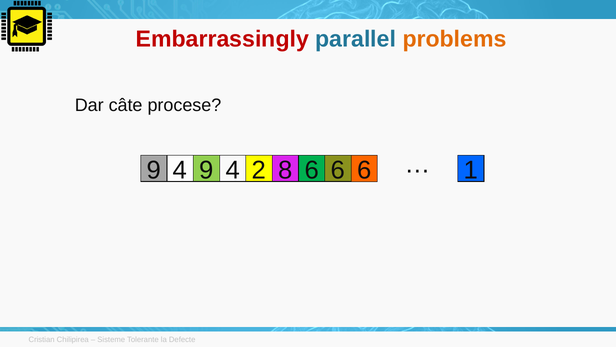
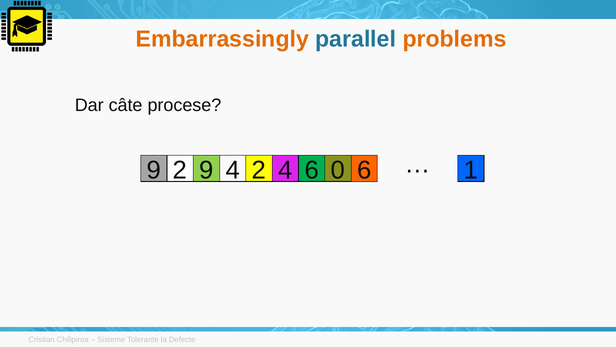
Embarrassingly colour: red -> orange
4 at (180, 170): 4 -> 2
2 8: 8 -> 4
6 at (338, 170): 6 -> 0
